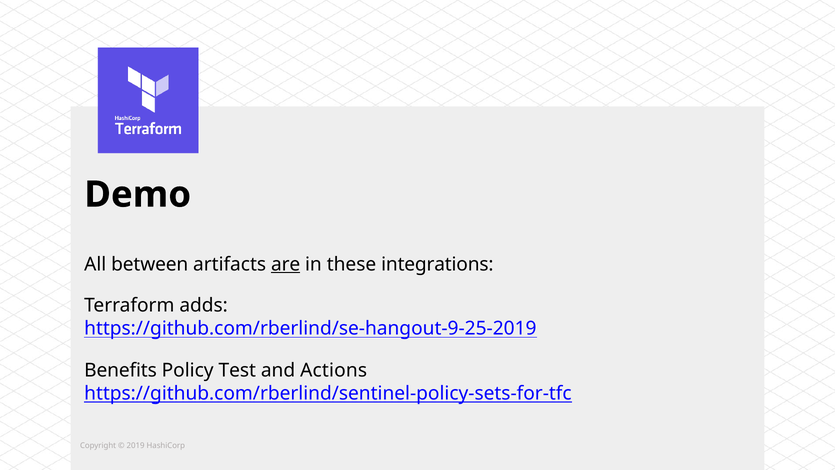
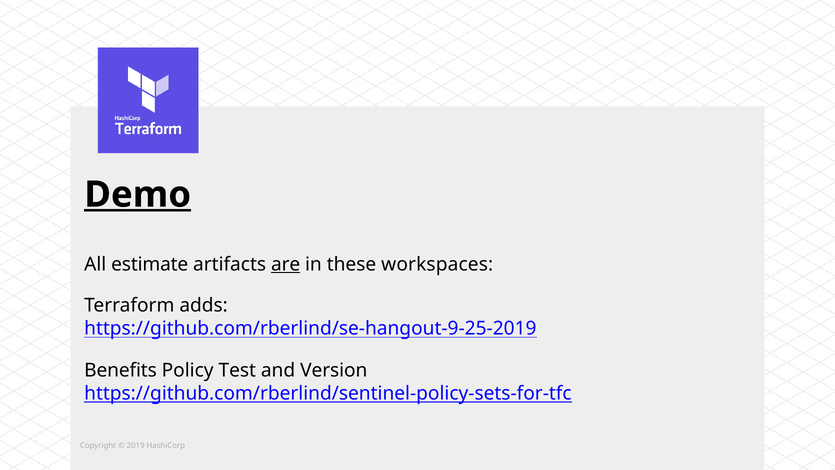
Demo underline: none -> present
between: between -> estimate
integrations: integrations -> workspaces
Actions: Actions -> Version
